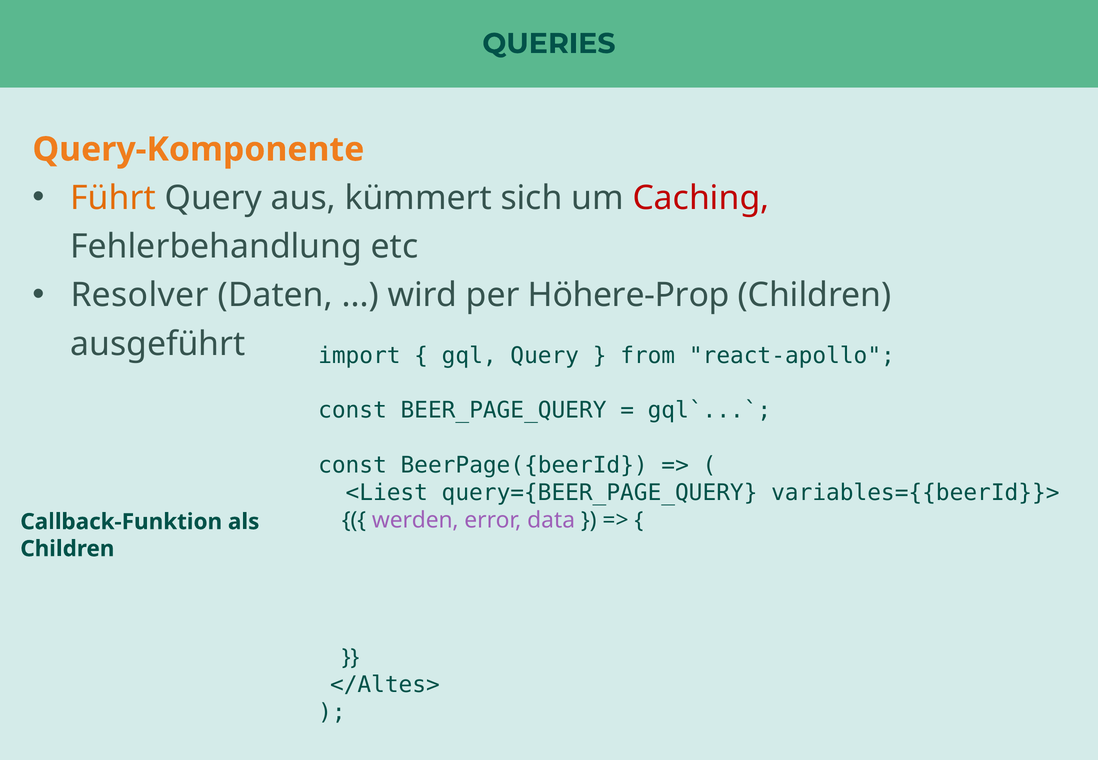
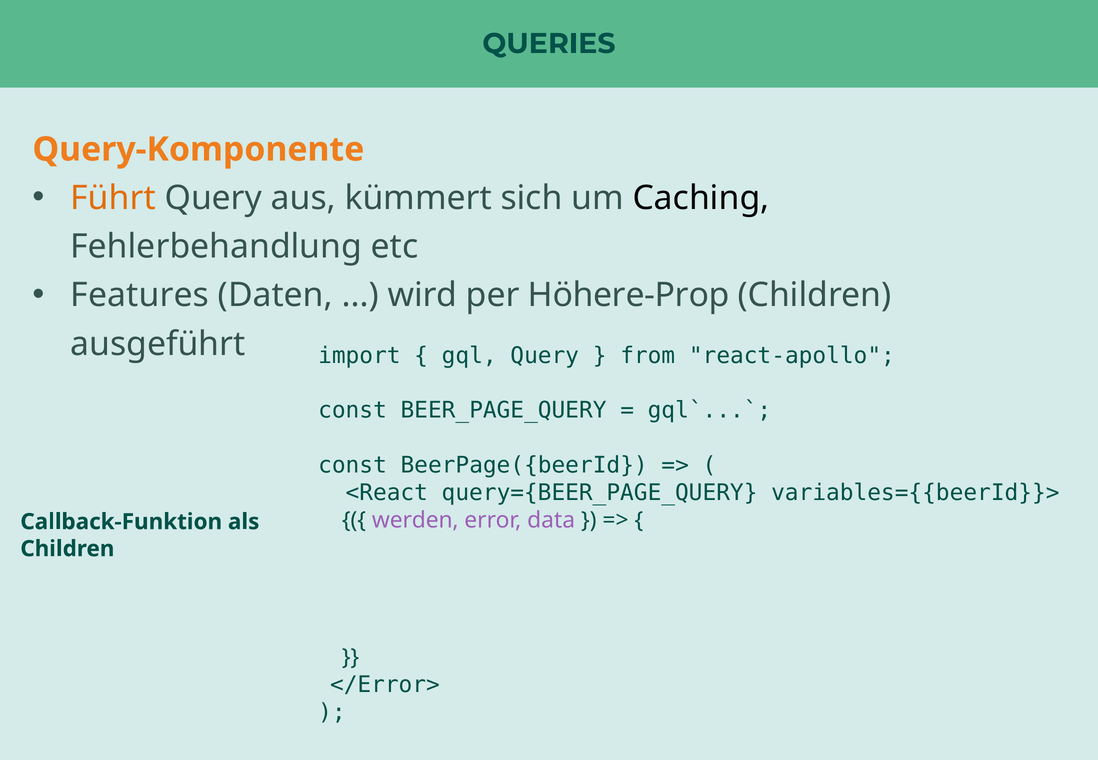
Caching colour: red -> black
Resolver: Resolver -> Features
<Liest: <Liest -> <React
</Altes>: </Altes> -> </Error>
